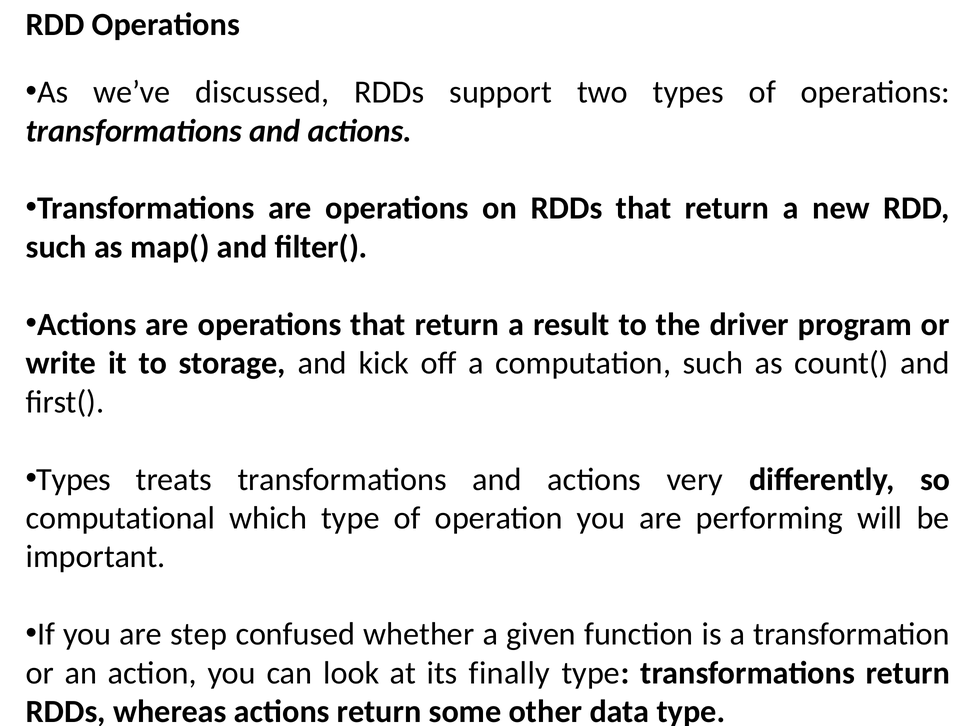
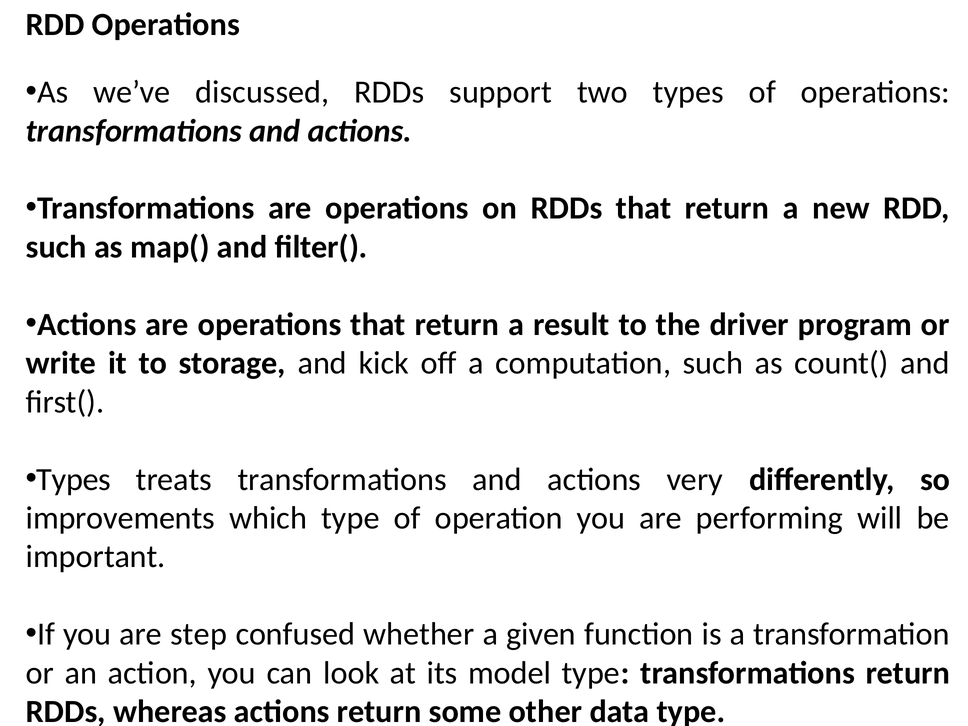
computational: computational -> improvements
finally: finally -> model
